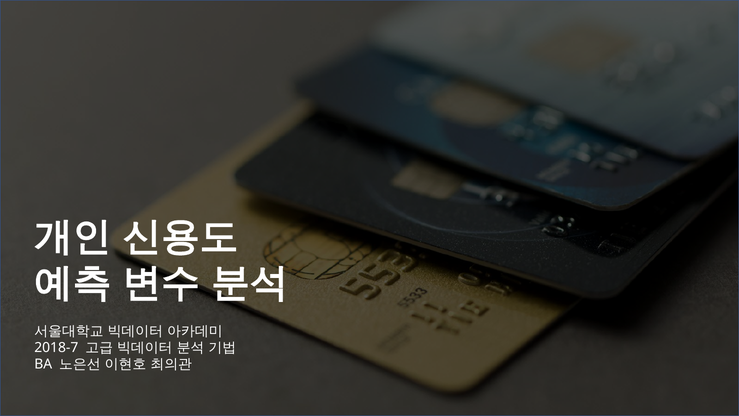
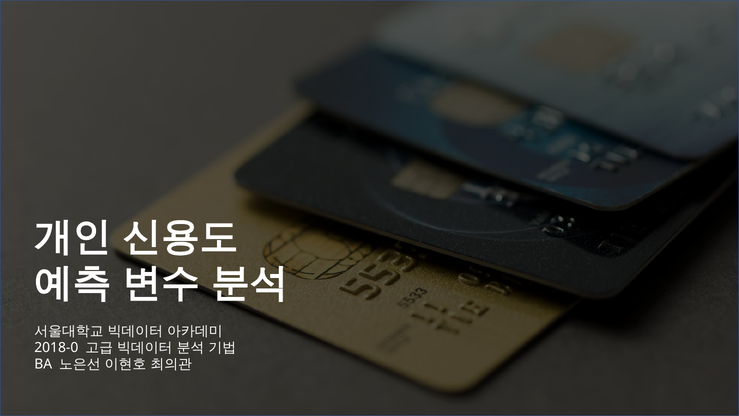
2018-7: 2018-7 -> 2018-0
